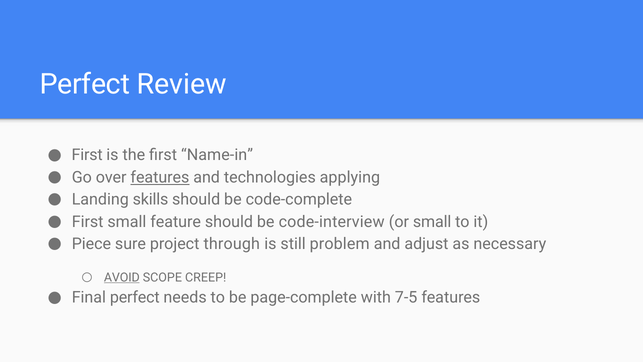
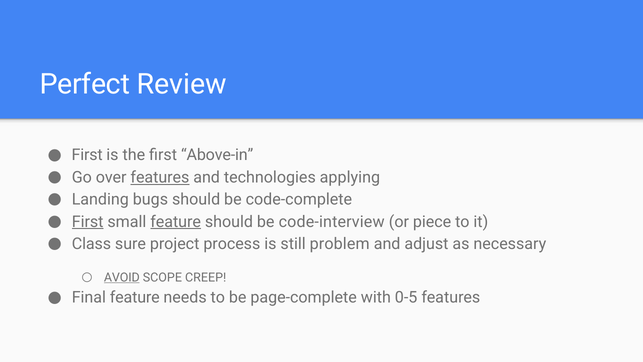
Name-in: Name-in -> Above-in
skills: skills -> bugs
First at (88, 222) underline: none -> present
feature at (176, 222) underline: none -> present
or small: small -> piece
Piece: Piece -> Class
through: through -> process
Final perfect: perfect -> feature
7-5: 7-5 -> 0-5
